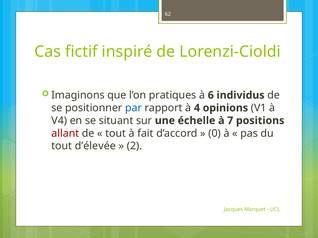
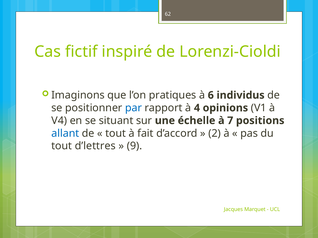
allant colour: red -> blue
0: 0 -> 2
d’élevée: d’élevée -> d’lettres
2: 2 -> 9
